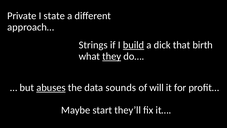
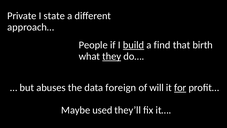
Strings: Strings -> People
dick: dick -> find
abuses underline: present -> none
sounds: sounds -> foreign
for underline: none -> present
start: start -> used
